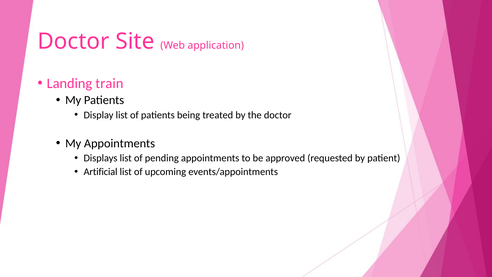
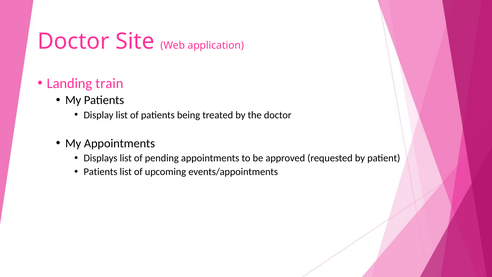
Artificial at (101, 172): Artificial -> Patients
